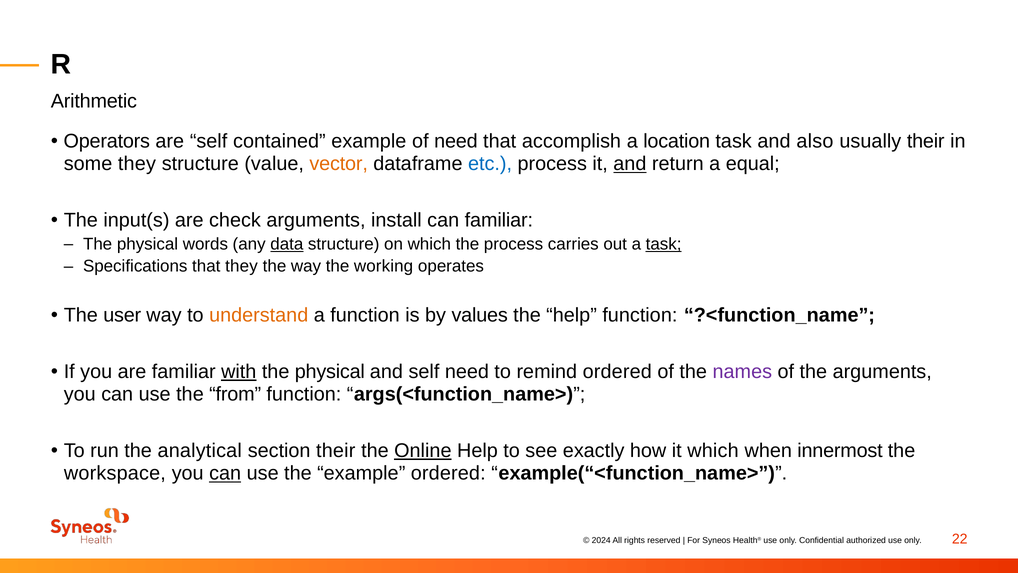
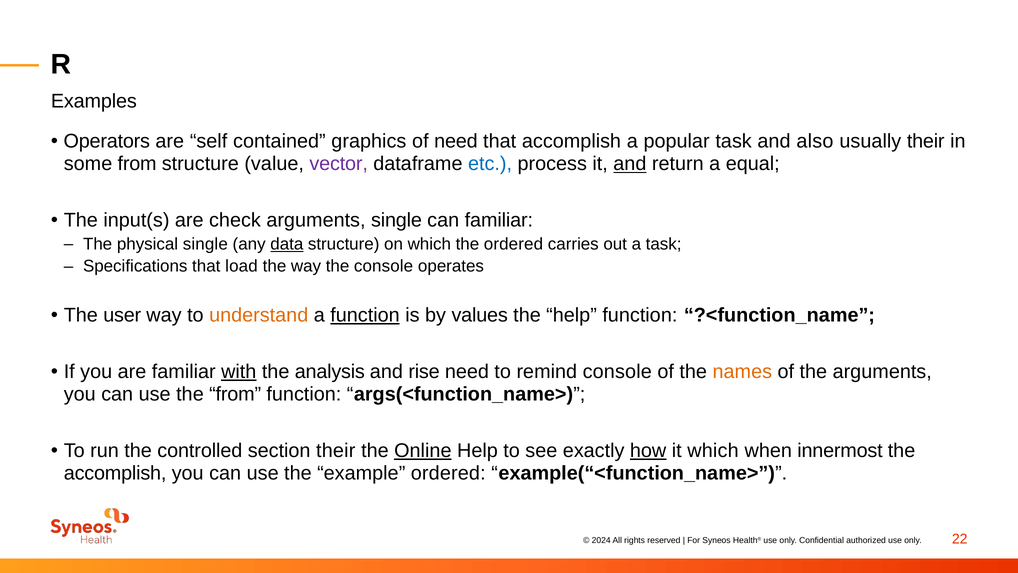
Arithmetic: Arithmetic -> Examples
contained example: example -> graphics
location: location -> popular
some they: they -> from
vector colour: orange -> purple
arguments install: install -> single
physical words: words -> single
the process: process -> ordered
task at (664, 244) underline: present -> none
that they: they -> load
the working: working -> console
function at (365, 315) underline: none -> present
physical at (330, 371): physical -> analysis
and self: self -> rise
remind ordered: ordered -> console
names colour: purple -> orange
analytical: analytical -> controlled
how underline: none -> present
workspace at (115, 473): workspace -> accomplish
can at (225, 473) underline: present -> none
